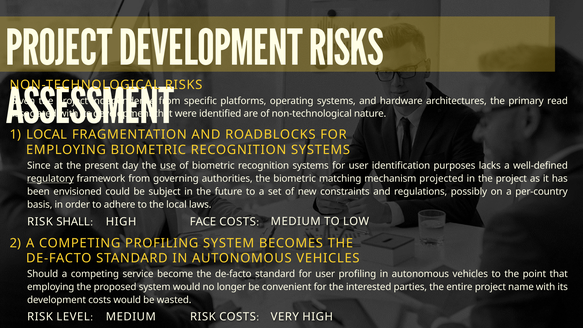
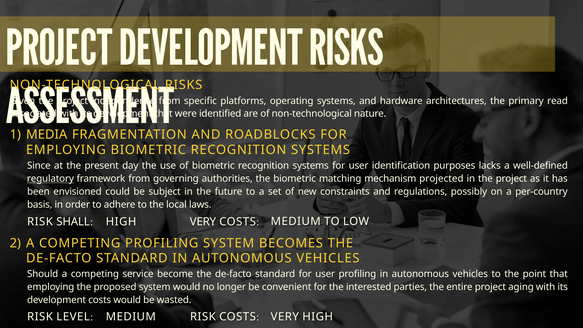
LOCAL at (47, 135): LOCAL -> MEDIA
use underline: present -> none
FACE at (203, 222): FACE -> VERY
name: name -> aging
